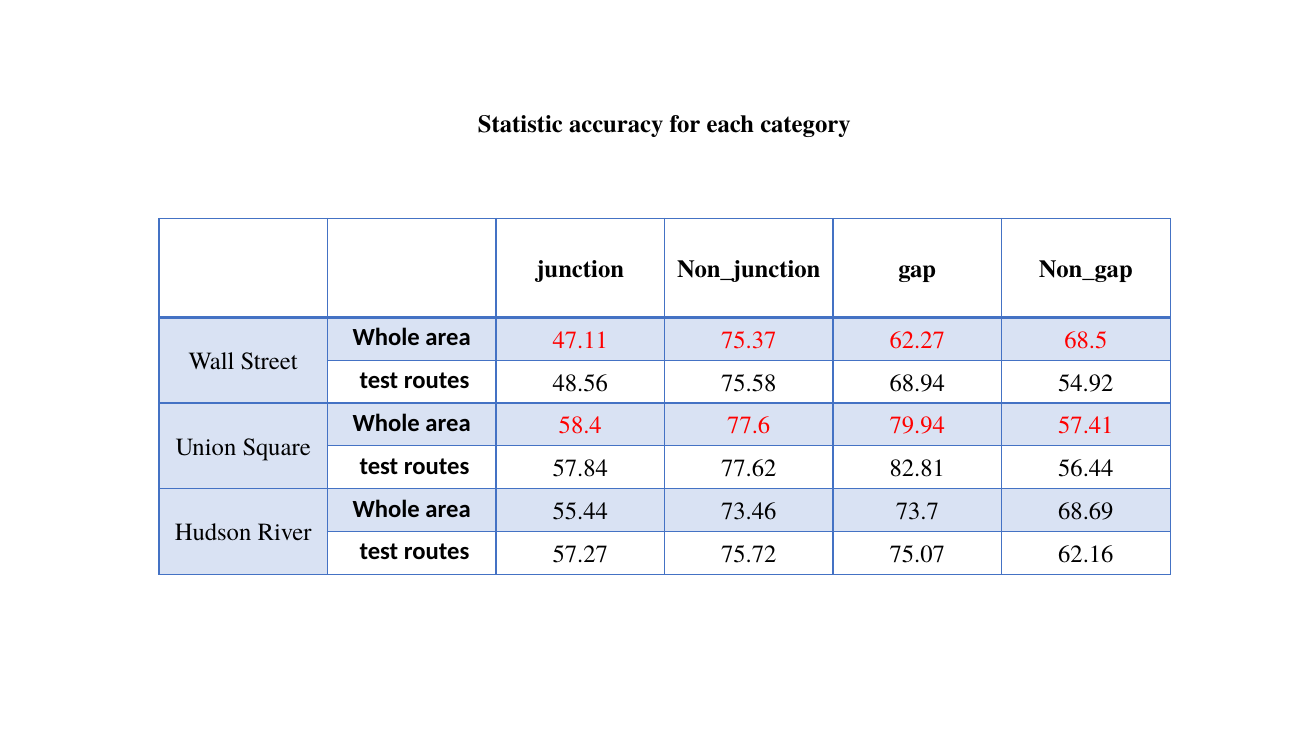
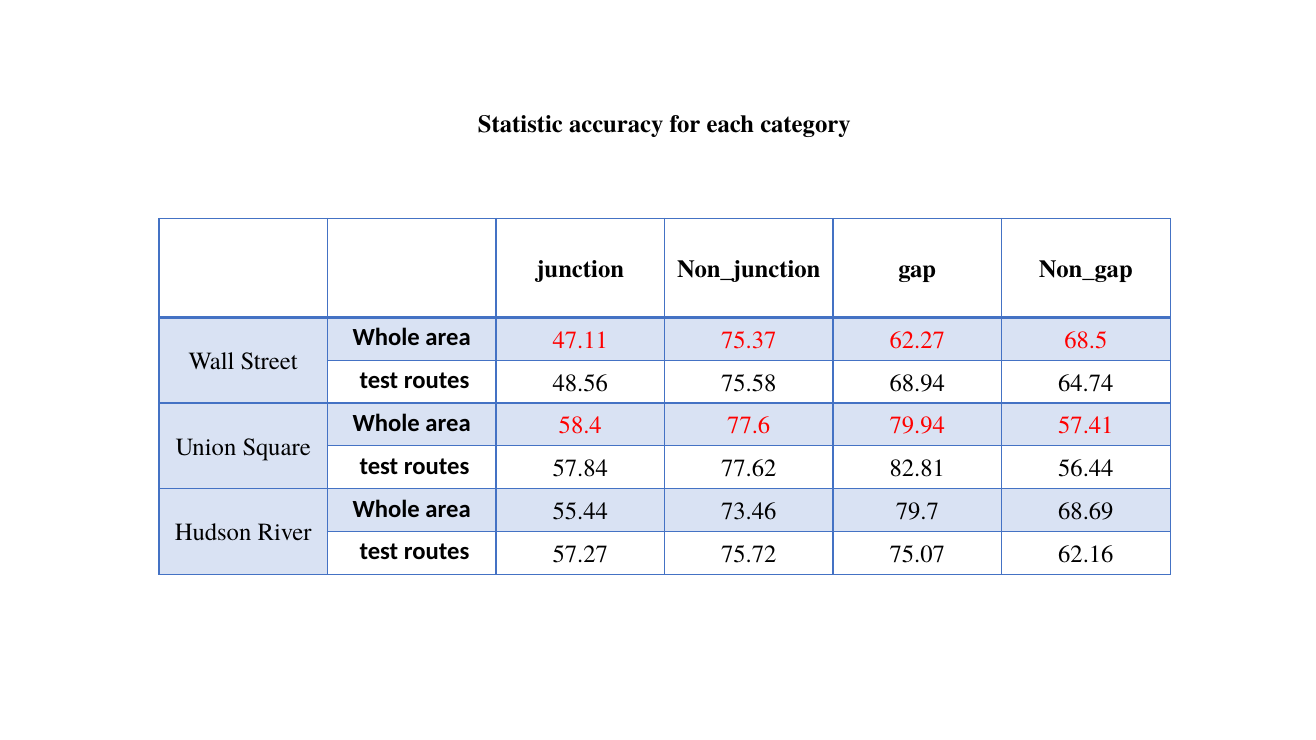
54.92: 54.92 -> 64.74
73.7: 73.7 -> 79.7
